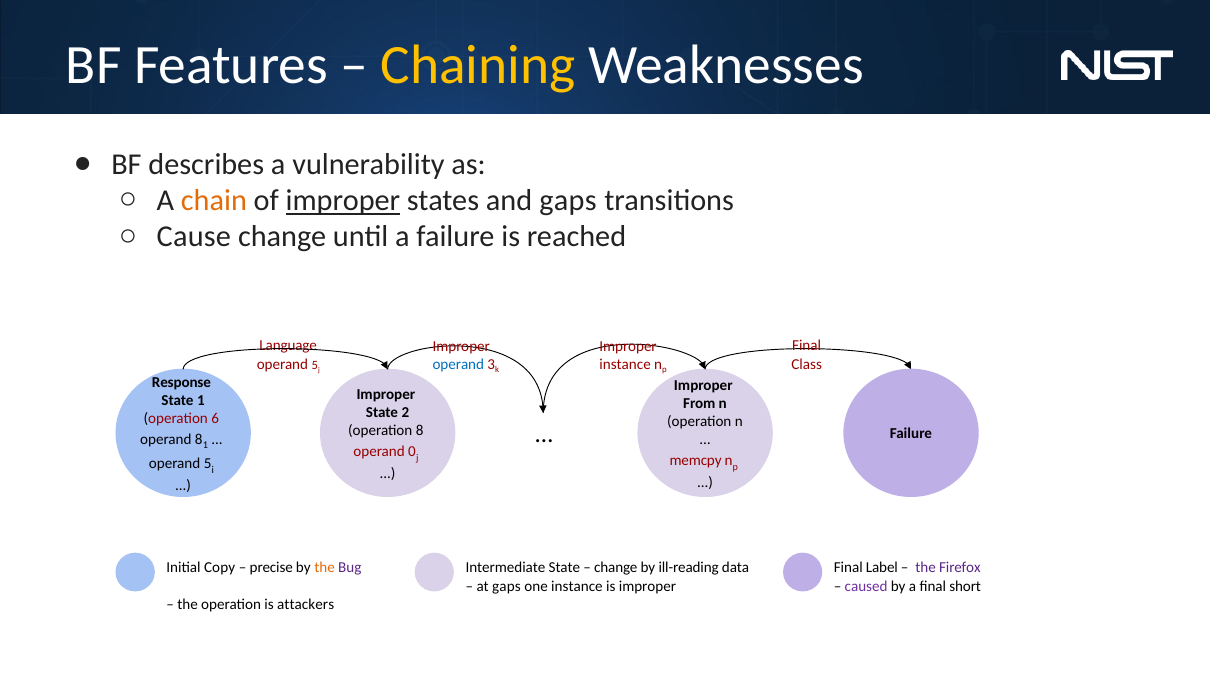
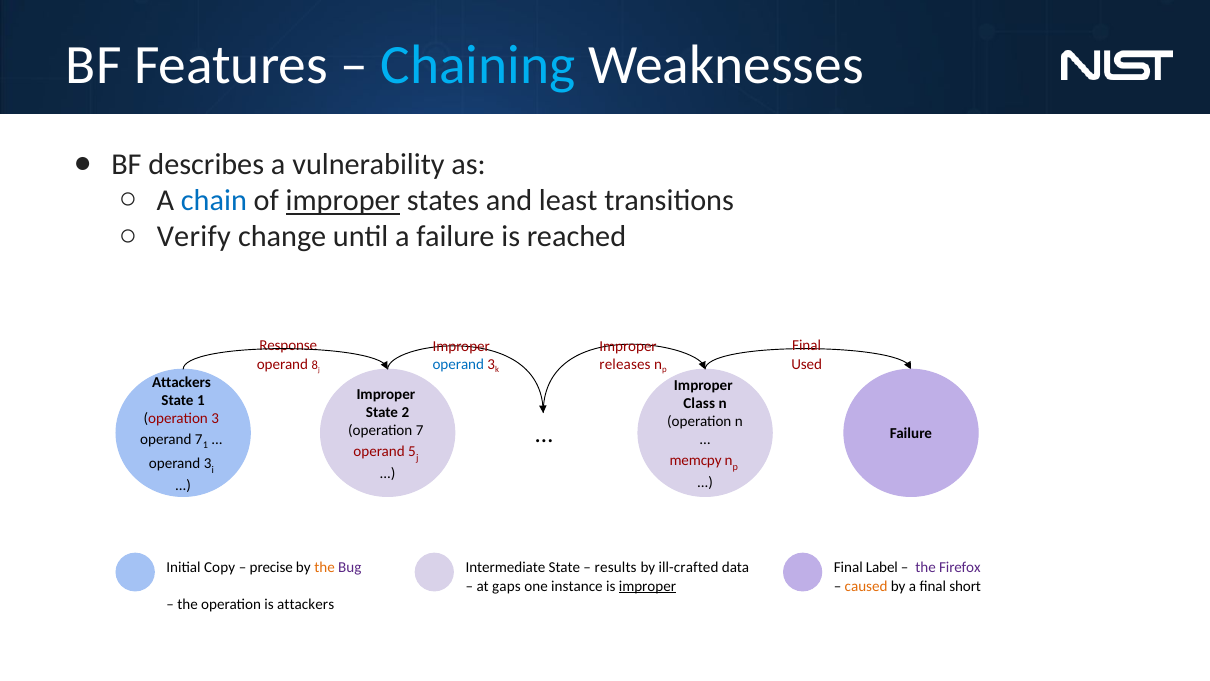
Chaining colour: yellow -> light blue
chain colour: orange -> blue
and gaps: gaps -> least
Cause: Cause -> Verify
Language: Language -> Response
5 at (315, 365): 5 -> 8
Class: Class -> Used
instance at (625, 364): instance -> releases
Response at (181, 382): Response -> Attackers
From: From -> Class
operation 6: 6 -> 3
operation 8: 8 -> 7
operand 8: 8 -> 7
0: 0 -> 5
5 at (208, 463): 5 -> 3
change at (616, 568): change -> results
ill-reading: ill-reading -> ill-crafted
improper at (647, 586) underline: none -> present
caused colour: purple -> orange
